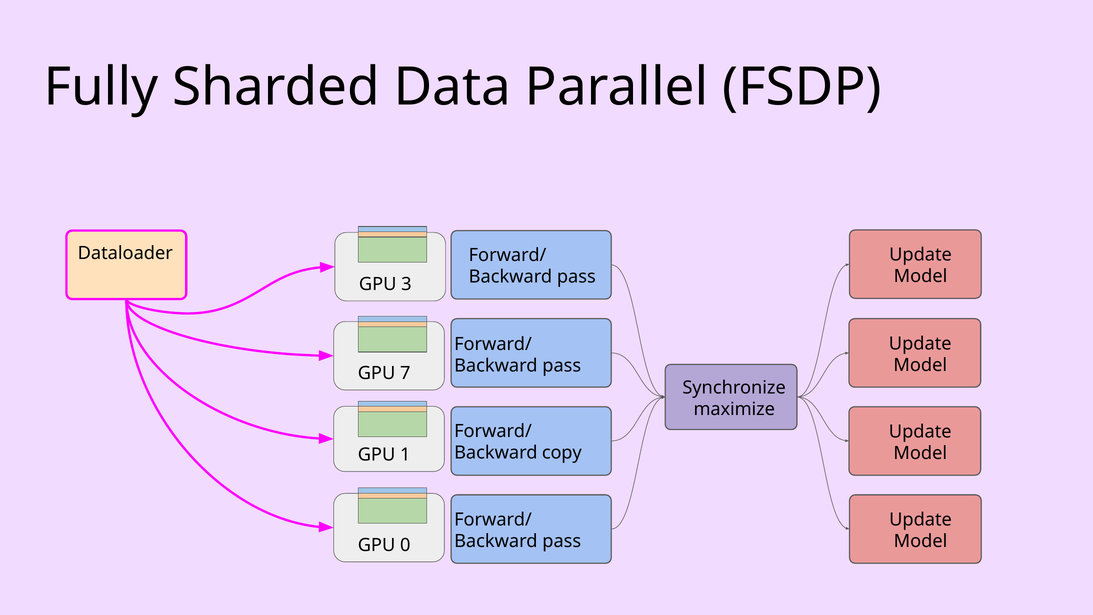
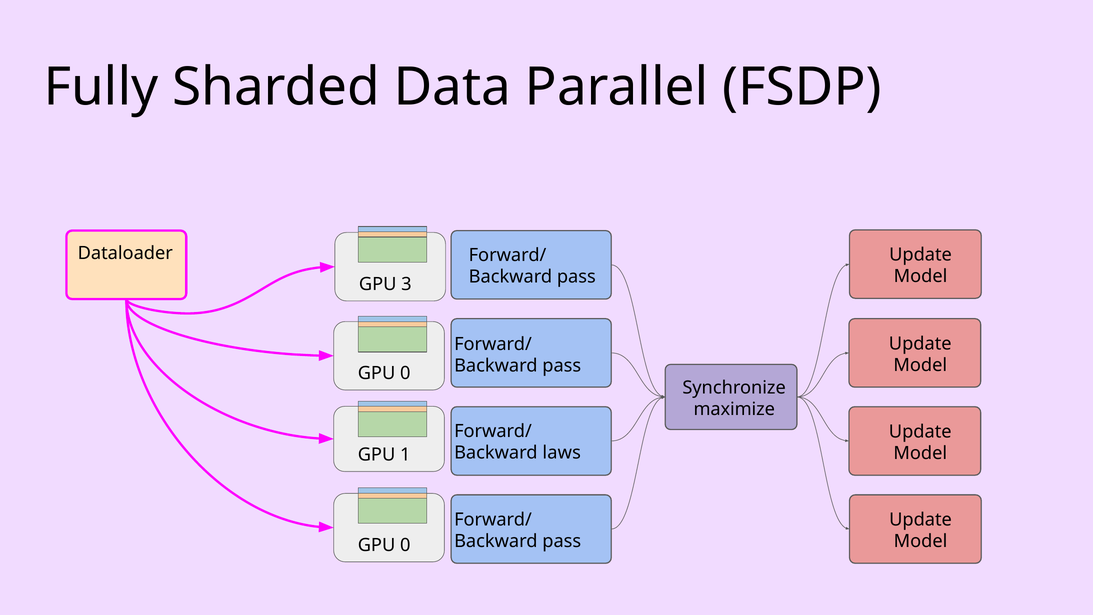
7 at (405, 373): 7 -> 0
copy: copy -> laws
